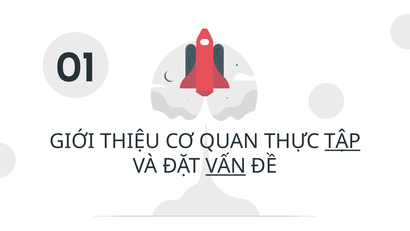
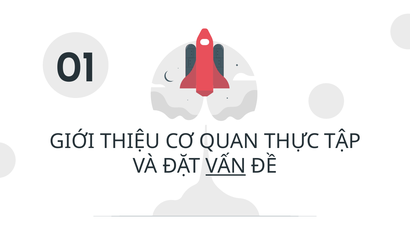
TẬP underline: present -> none
